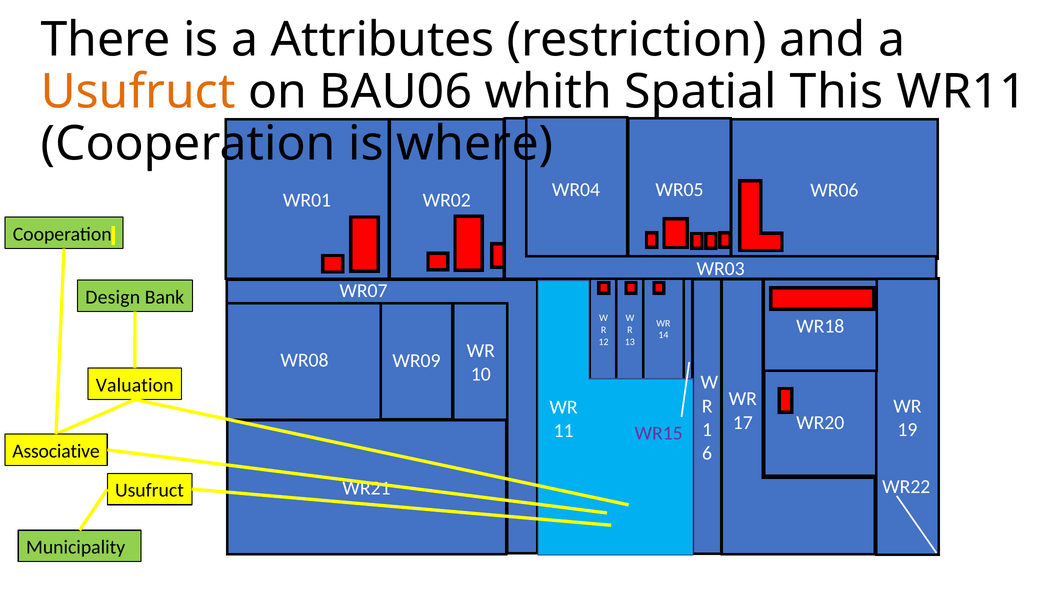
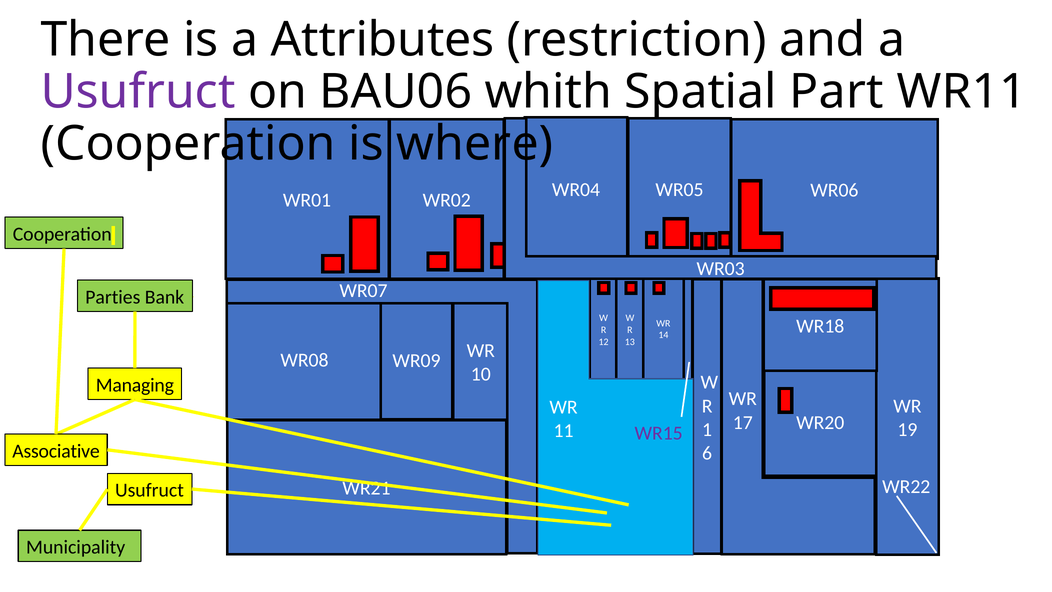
Usufruct at (138, 92) colour: orange -> purple
This: This -> Part
Design: Design -> Parties
Valuation: Valuation -> Managing
